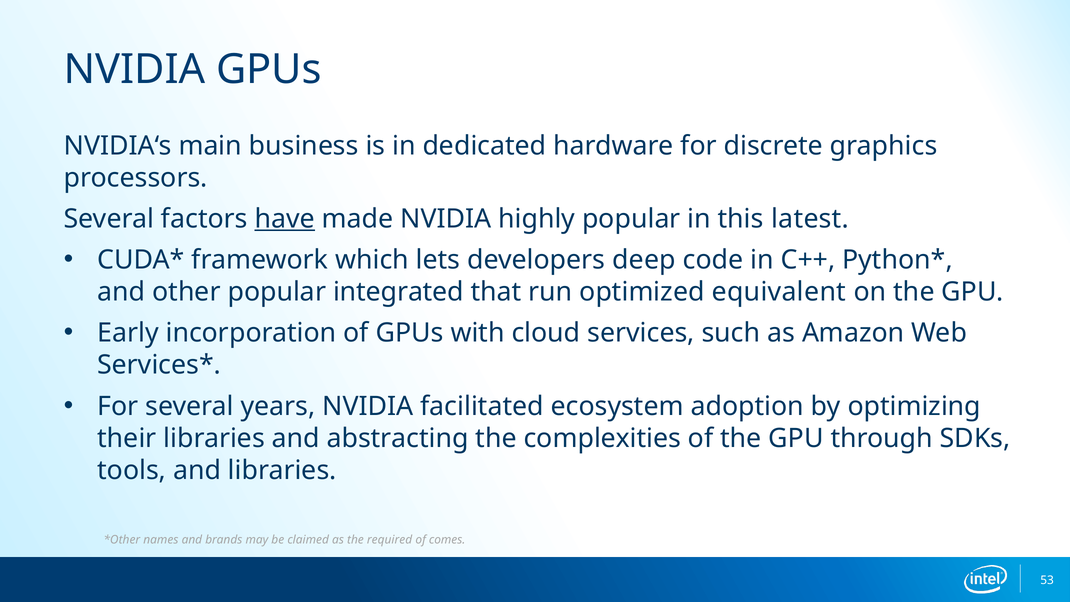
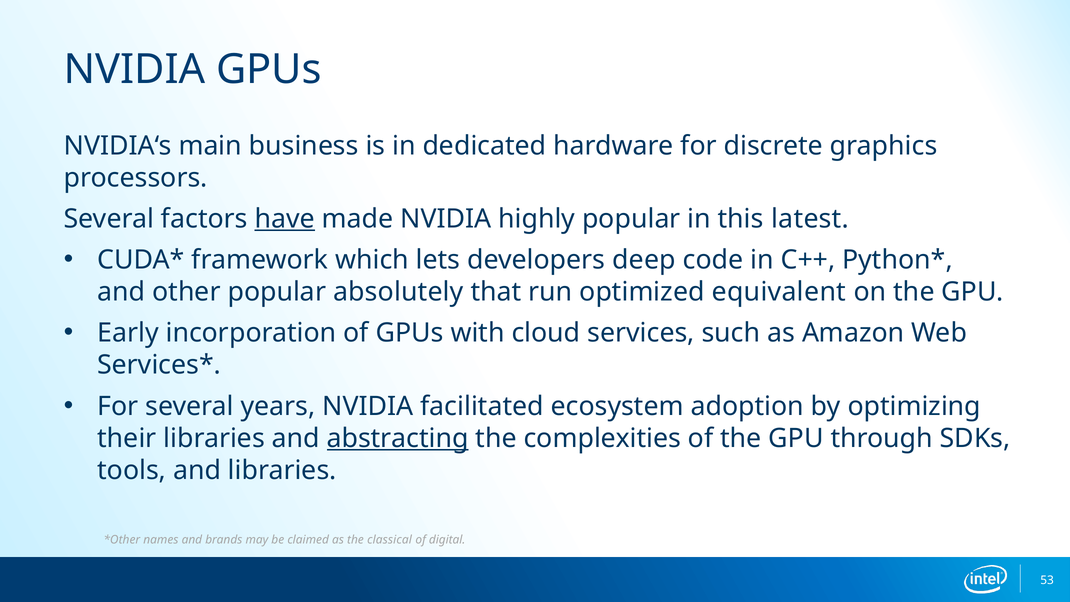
integrated: integrated -> absolutely
abstracting underline: none -> present
required: required -> classical
comes: comes -> digital
